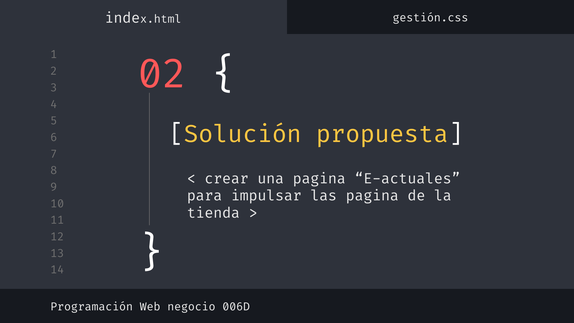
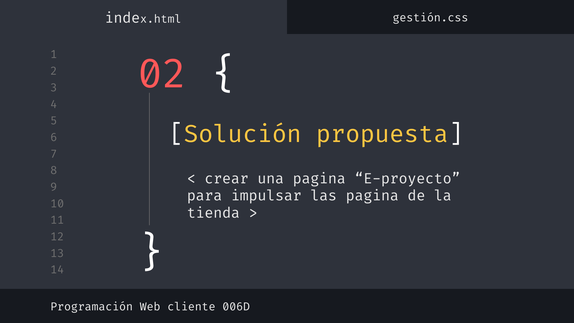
E-actuales: E-actuales -> E-proyecto
negocio: negocio -> cliente
